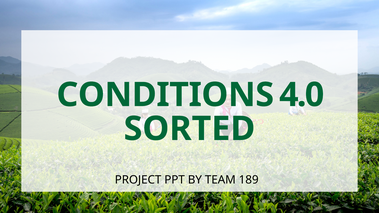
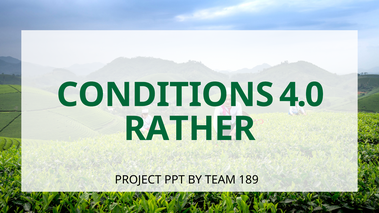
SORTED: SORTED -> RATHER
